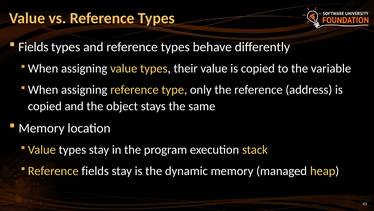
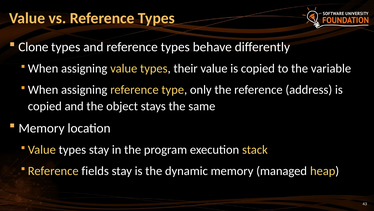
Fields at (33, 47): Fields -> Clone
